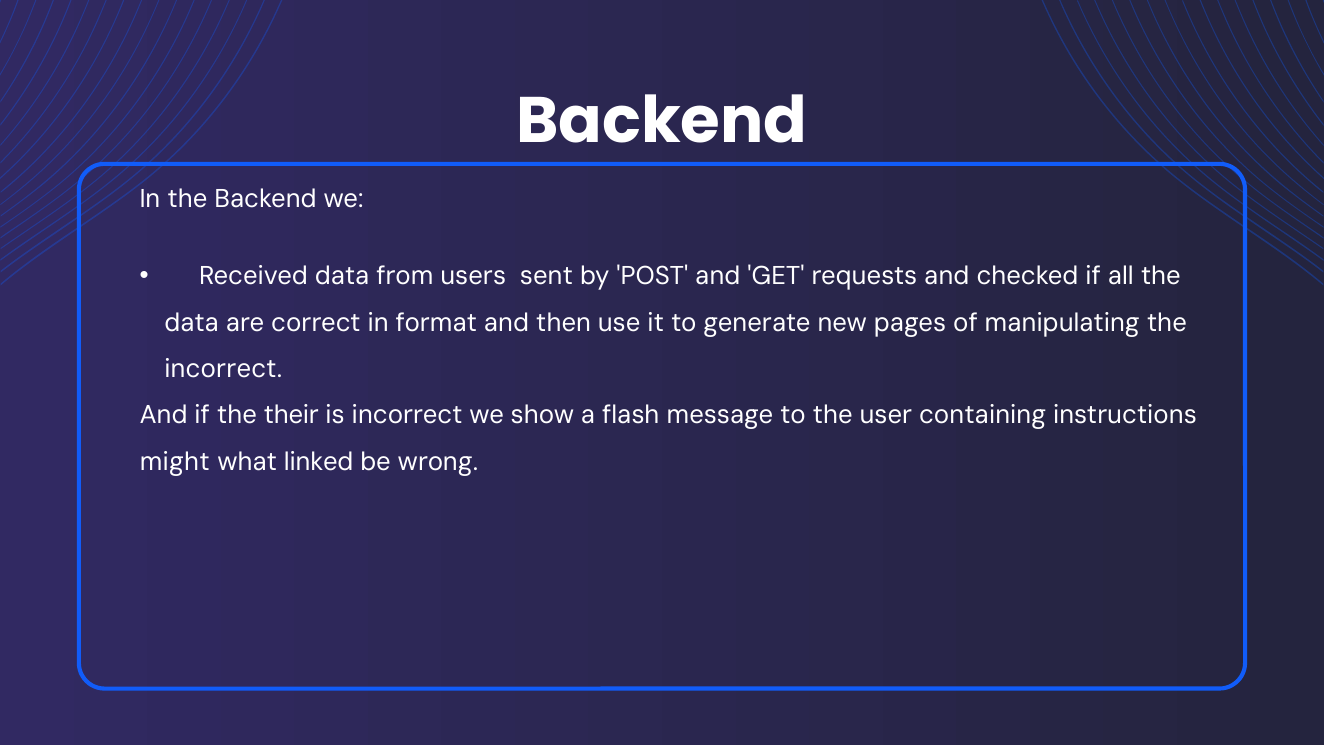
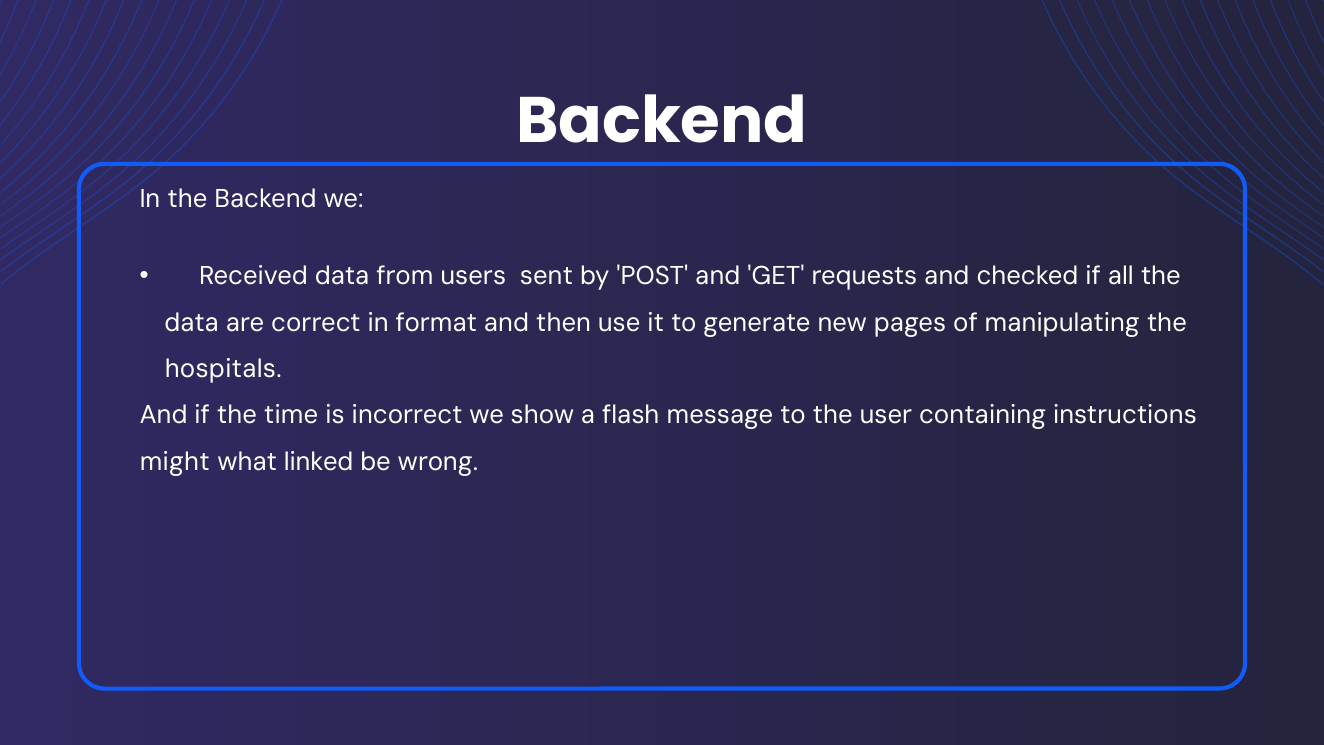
incorrect at (223, 369): incorrect -> hospitals
their: their -> time
